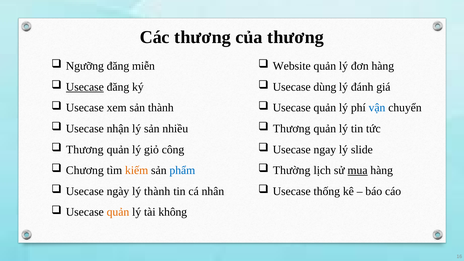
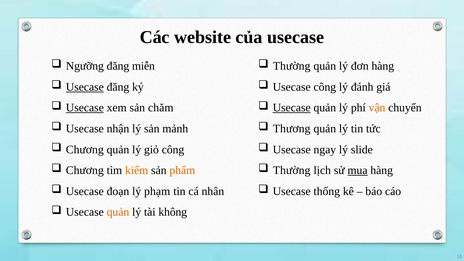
Các thương: thương -> website
của thương: thương -> usecase
Website at (292, 66): Website -> Thường
Usecase dùng: dùng -> công
Usecase at (85, 108) underline: none -> present
sản thành: thành -> chăm
Usecase at (292, 108) underline: none -> present
vận colour: blue -> orange
nhiều: nhiều -> mảnh
Thương at (85, 150): Thương -> Chương
phẩm colour: blue -> orange
ngày: ngày -> đoạn
lý thành: thành -> phạm
